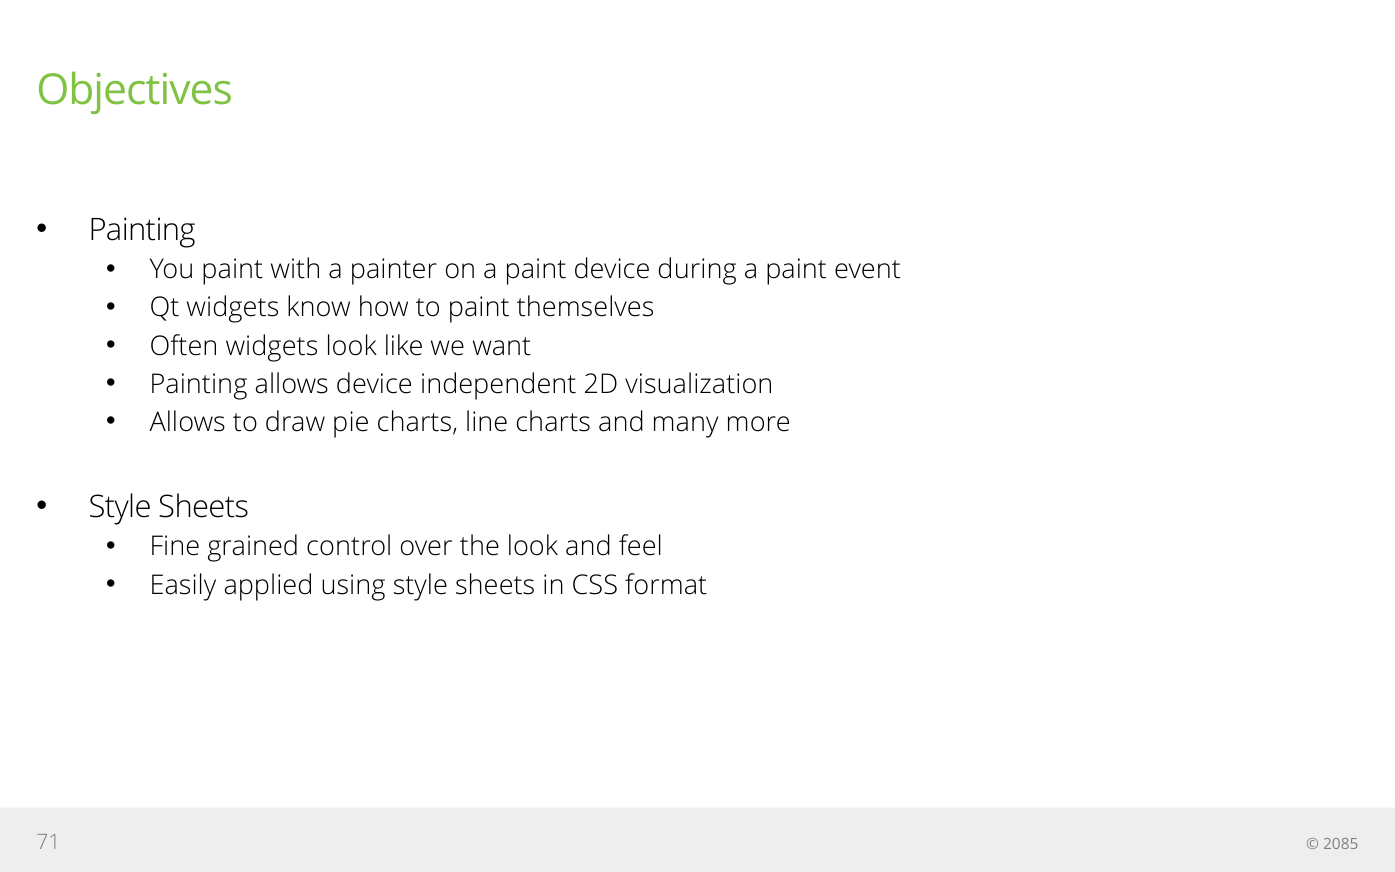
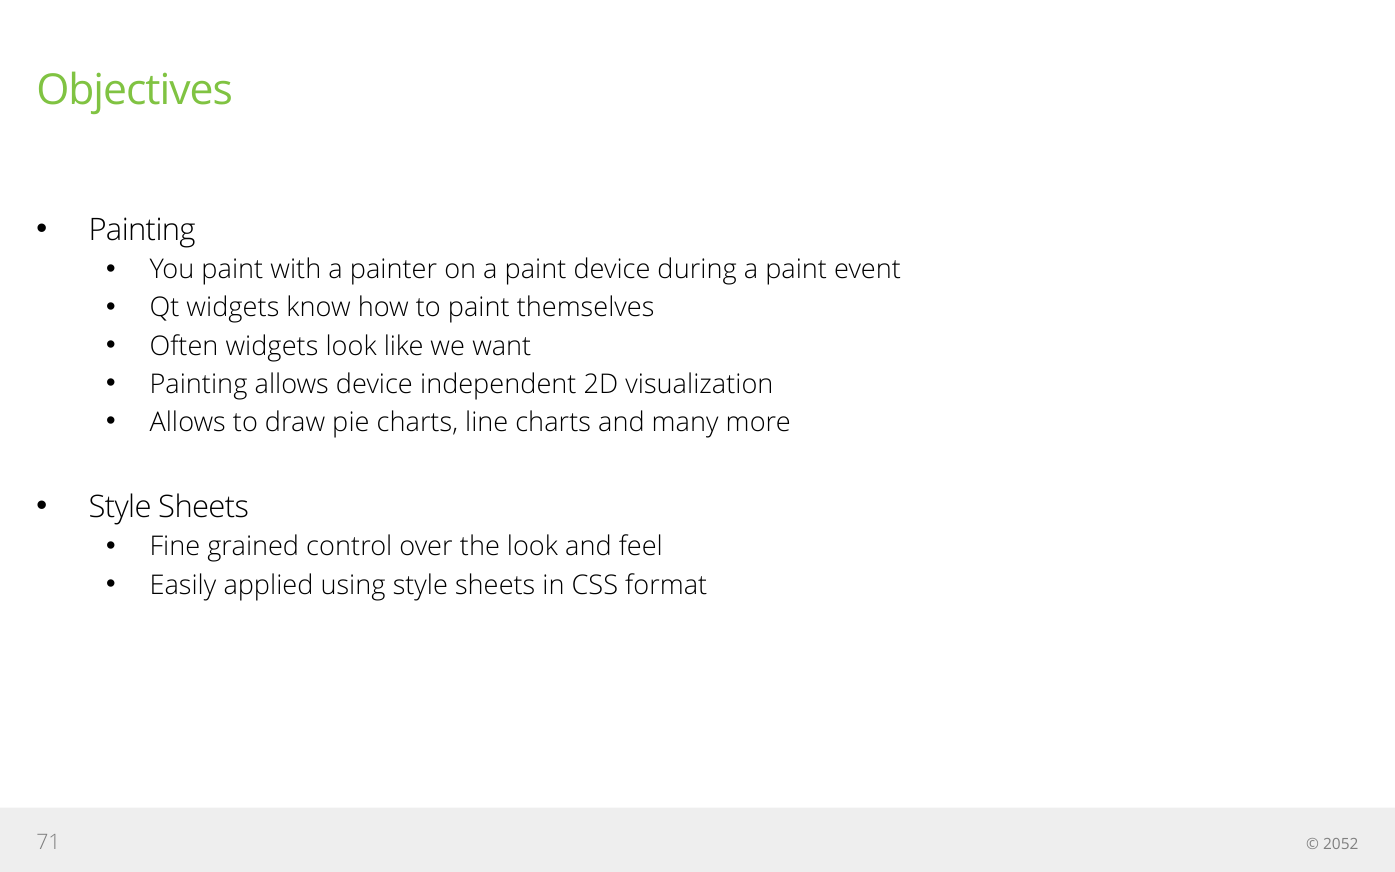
2085: 2085 -> 2052
